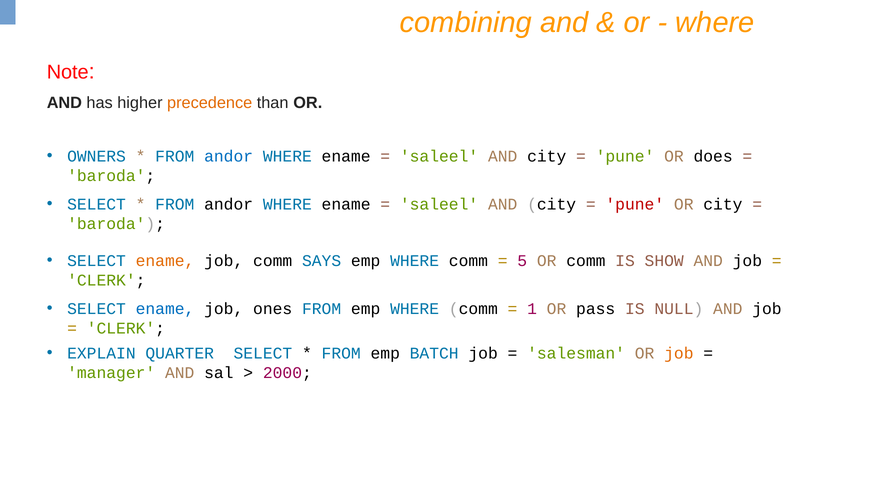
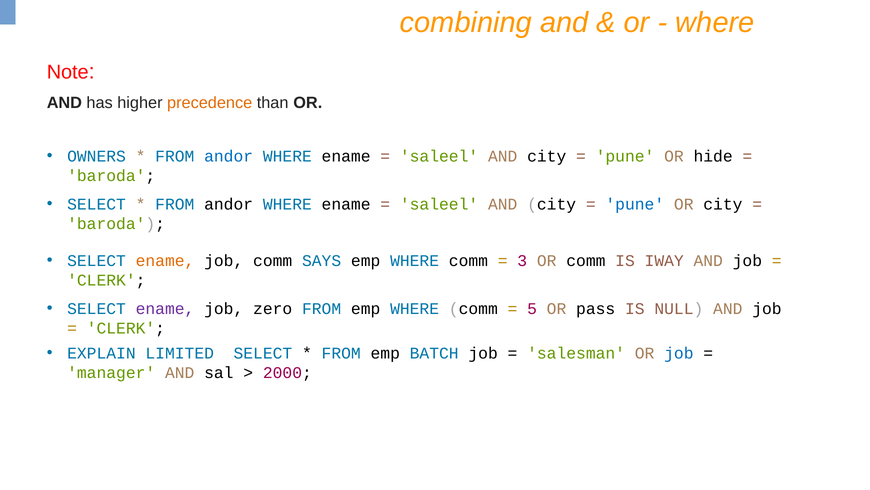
does: does -> hide
pune at (635, 204) colour: red -> blue
5: 5 -> 3
SHOW: SHOW -> IWAY
ename at (165, 308) colour: blue -> purple
ones: ones -> zero
1: 1 -> 5
QUARTER: QUARTER -> LIMITED
job at (679, 353) colour: orange -> blue
